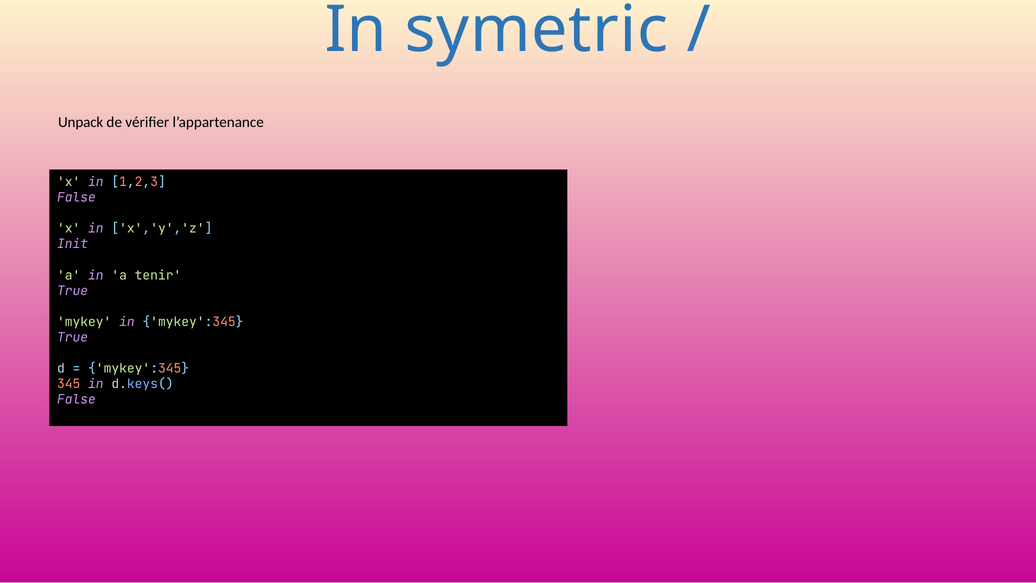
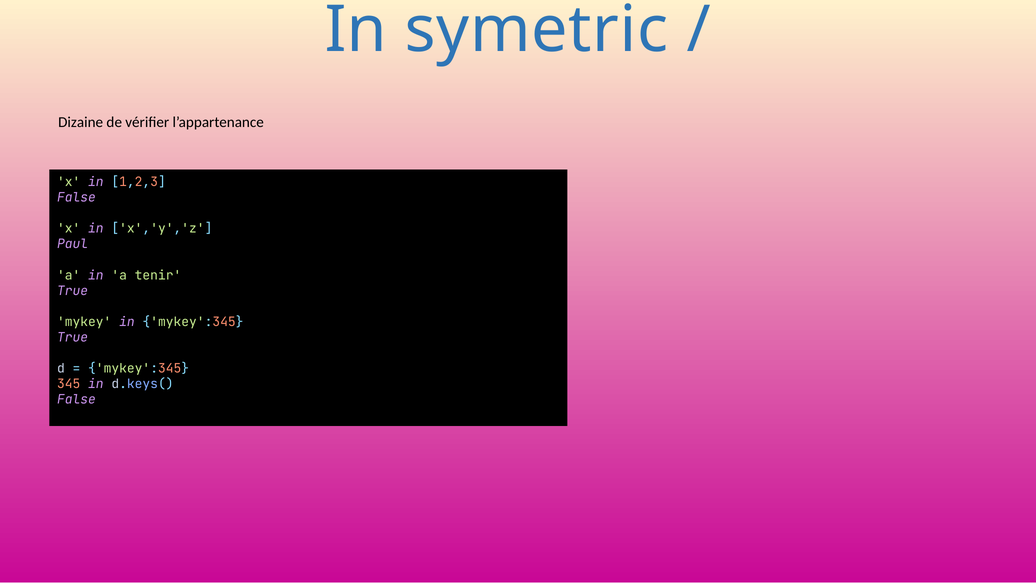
Unpack: Unpack -> Dizaine
Init: Init -> Paul
